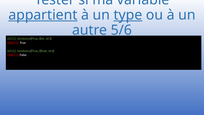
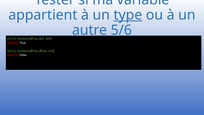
appartient underline: present -> none
